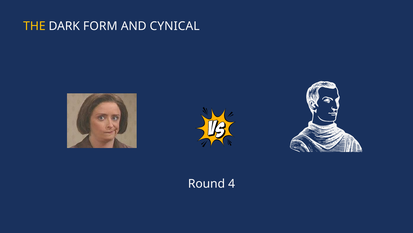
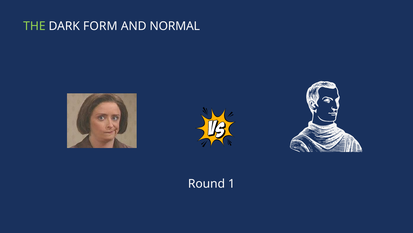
THE colour: yellow -> light green
CYNICAL: CYNICAL -> NORMAL
4: 4 -> 1
